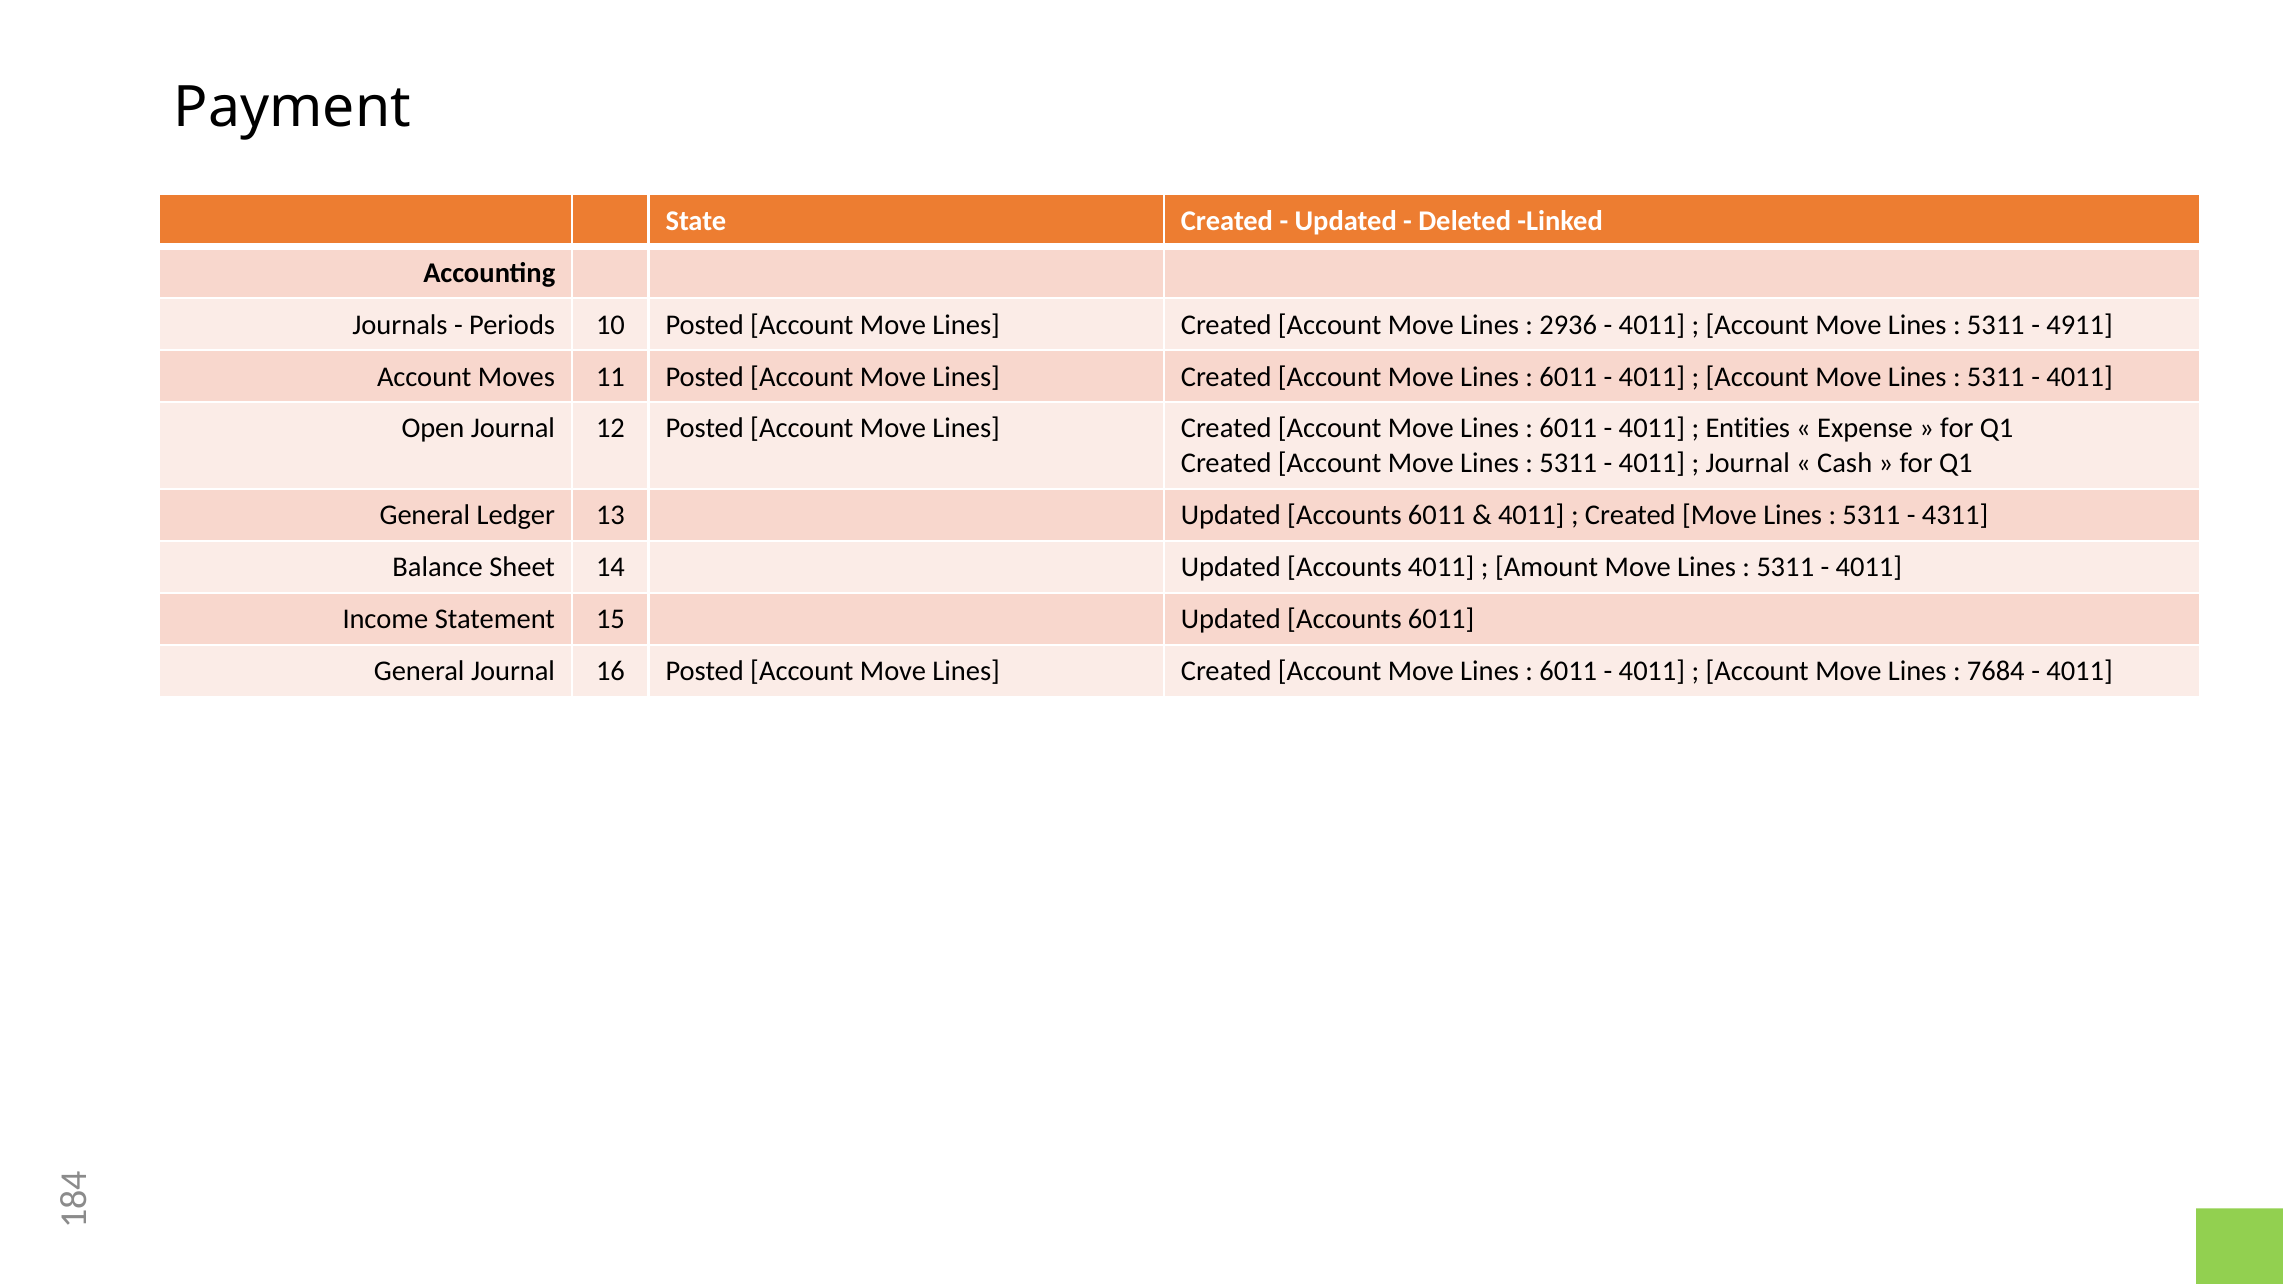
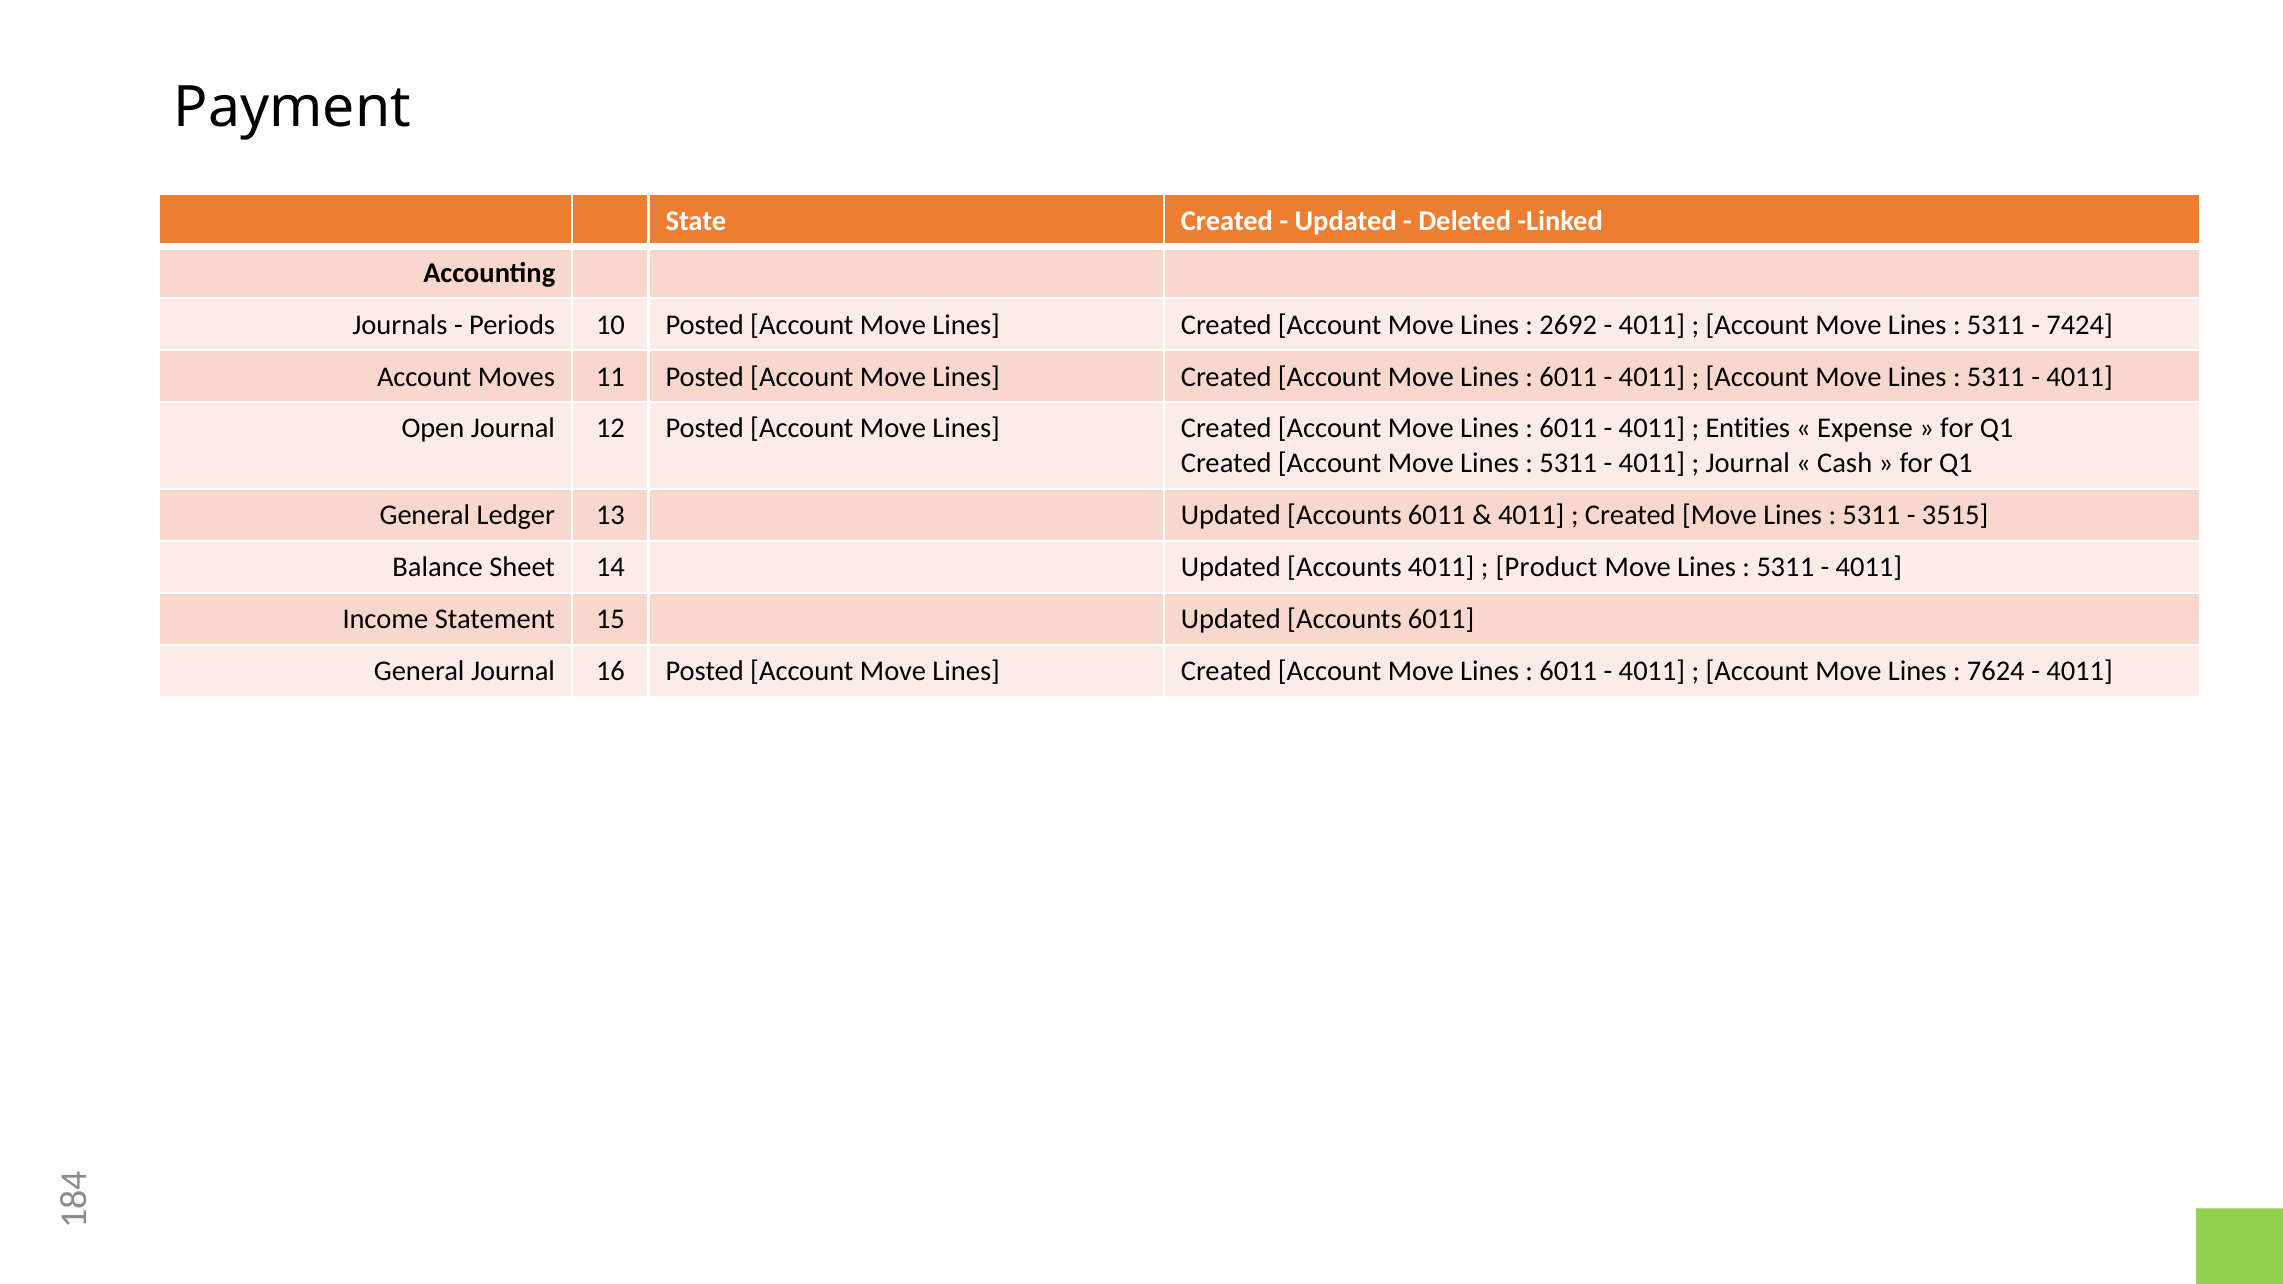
2936: 2936 -> 2692
4911: 4911 -> 7424
4311: 4311 -> 3515
Amount: Amount -> Product
7684: 7684 -> 7624
